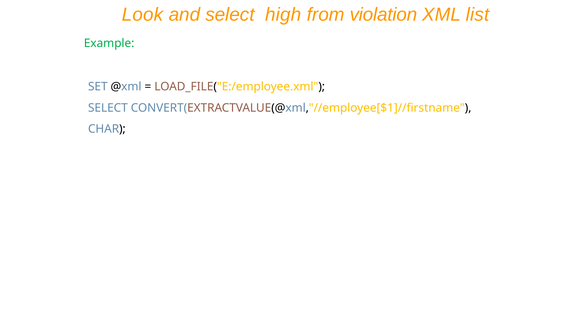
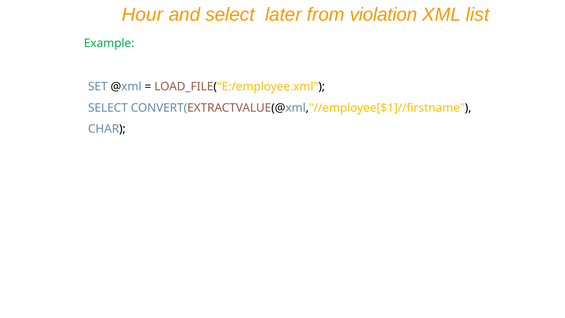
Look: Look -> Hour
high: high -> later
